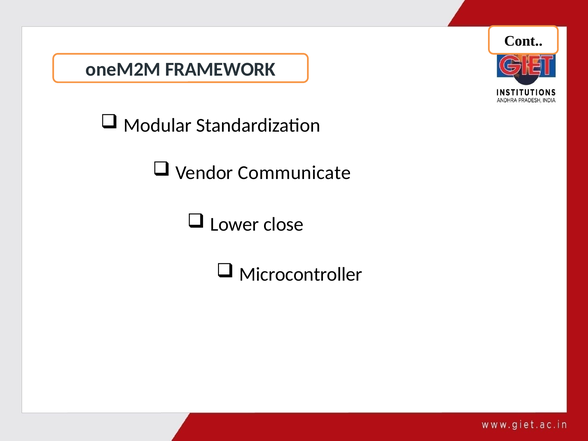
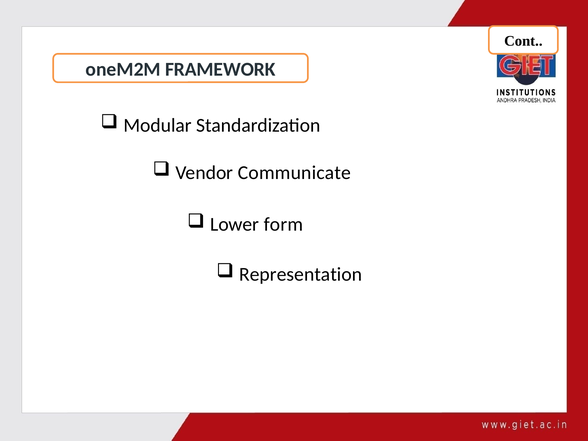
close: close -> form
Microcontroller: Microcontroller -> Representation
